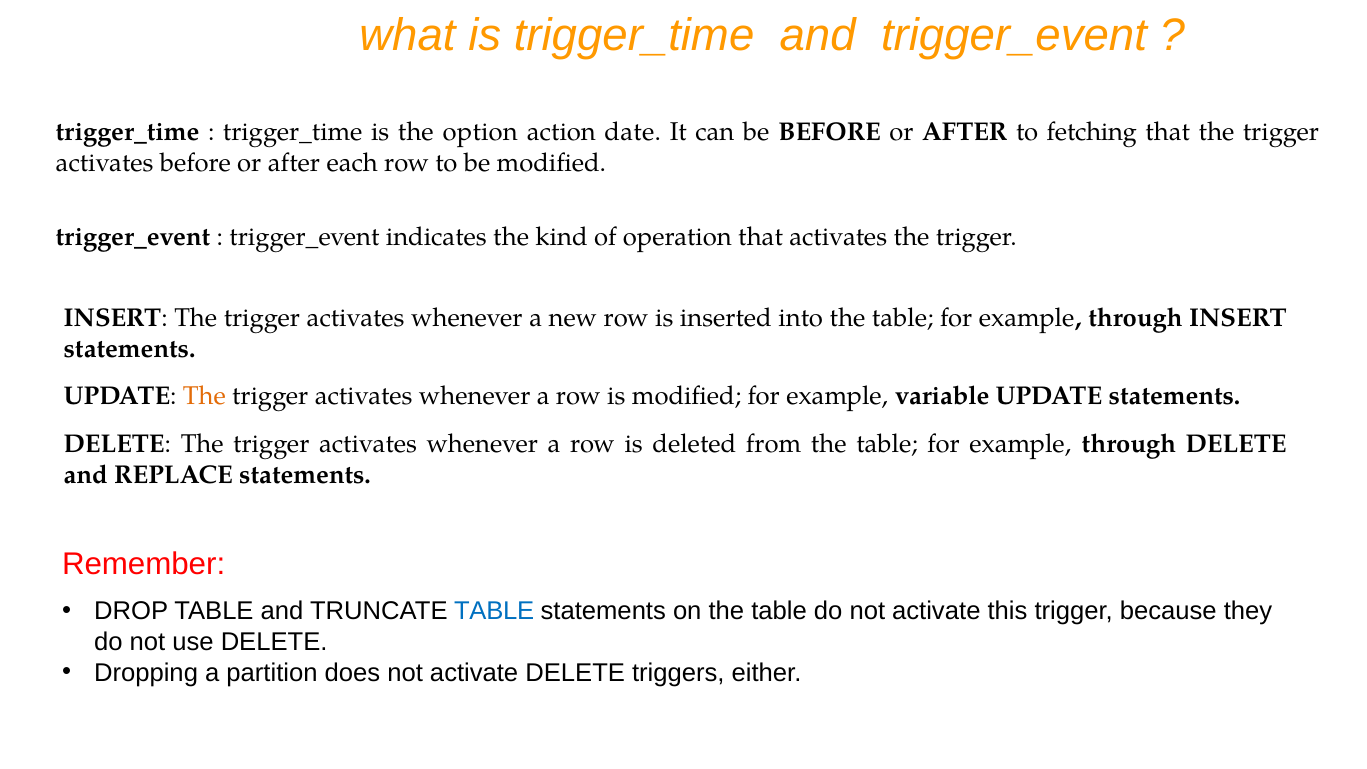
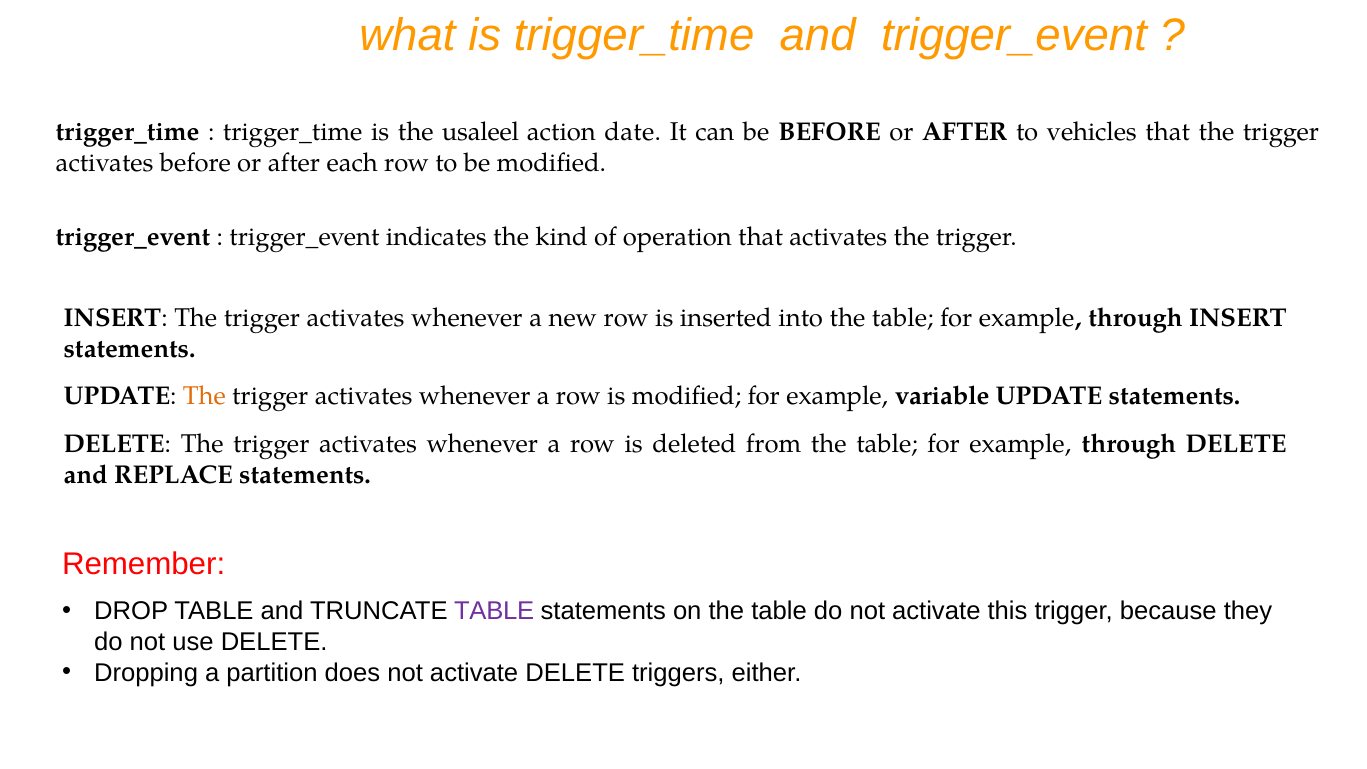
option: option -> usaleel
fetching: fetching -> vehicles
TABLE at (494, 611) colour: blue -> purple
